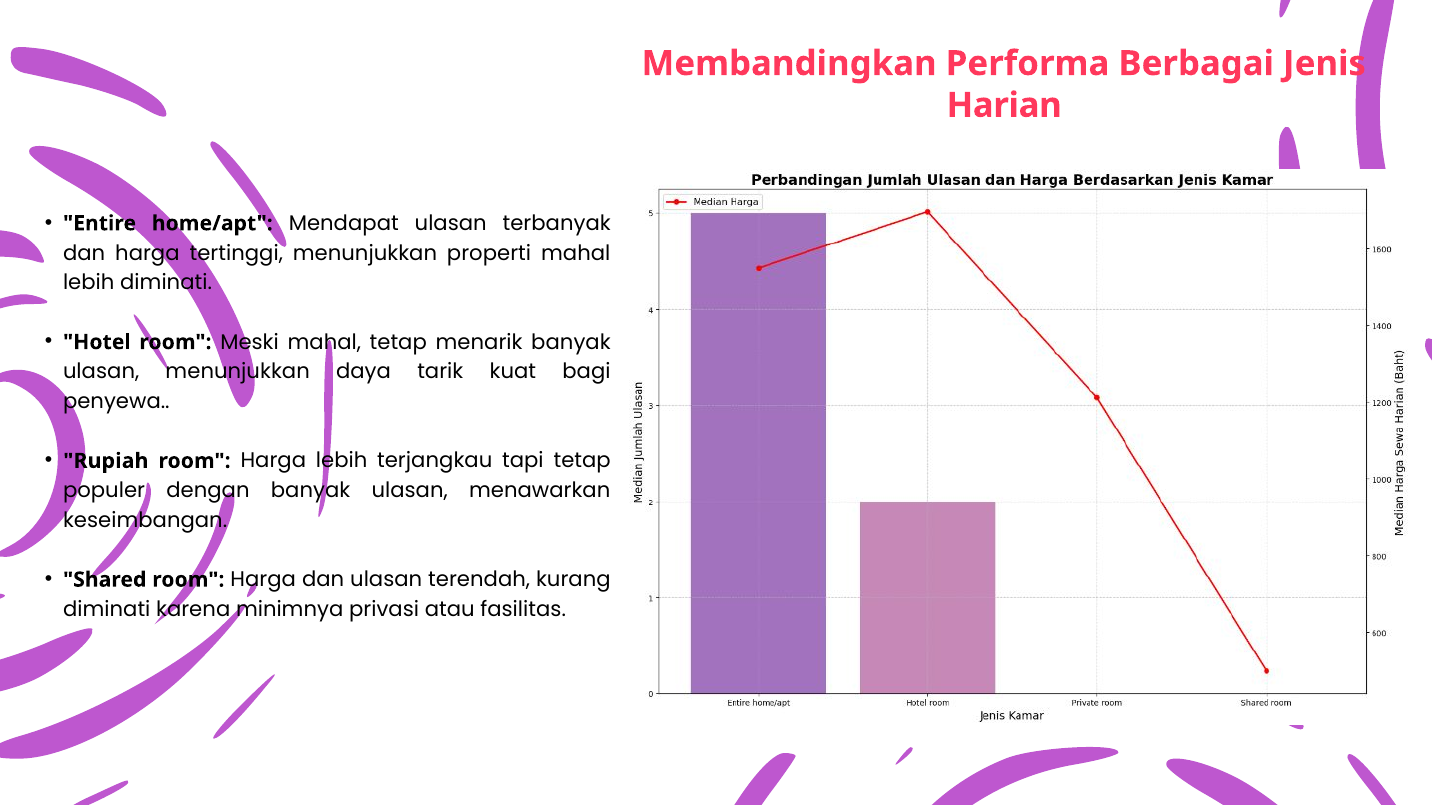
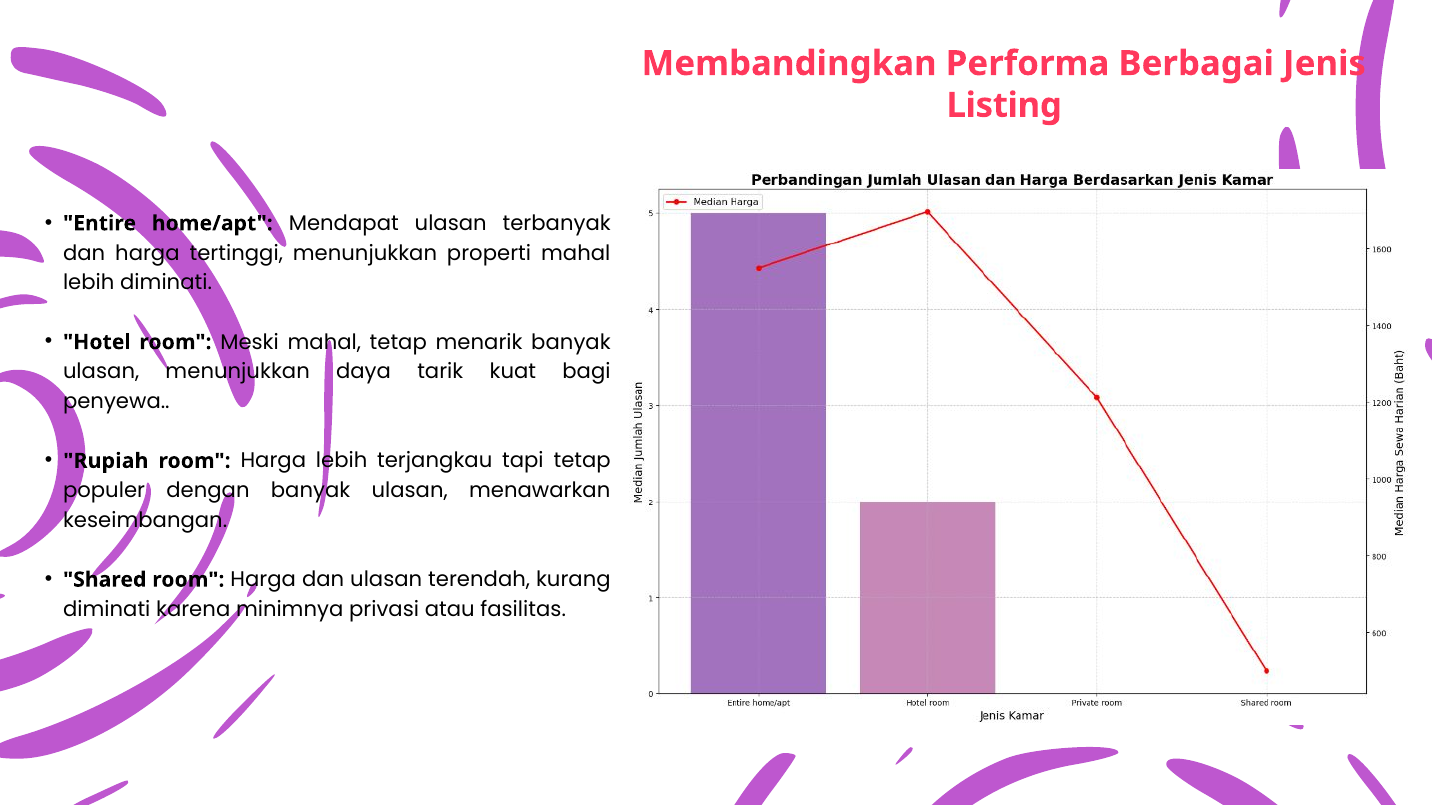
Harian: Harian -> Listing
